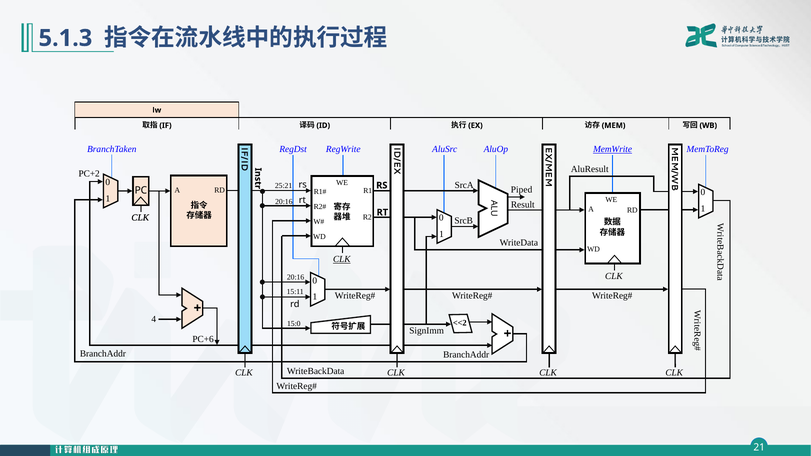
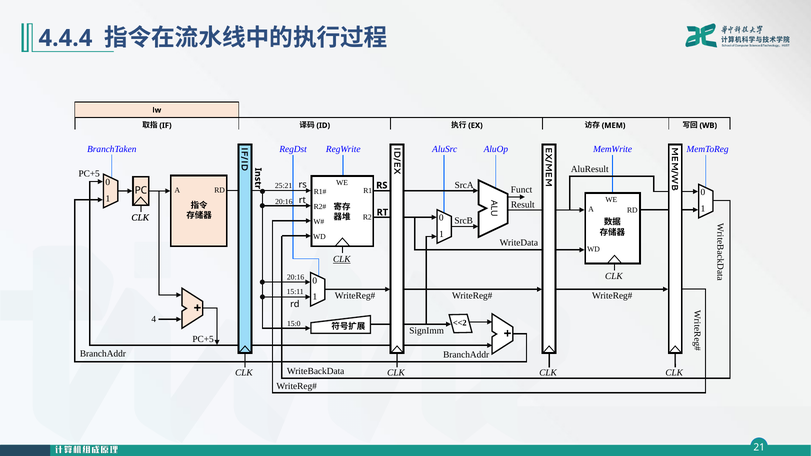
5.1.3: 5.1.3 -> 4.4.4
MemWrite underline: present -> none
PC+2 at (89, 174): PC+2 -> PC+5
Piped: Piped -> Funct
PC+6 at (203, 339): PC+6 -> PC+5
